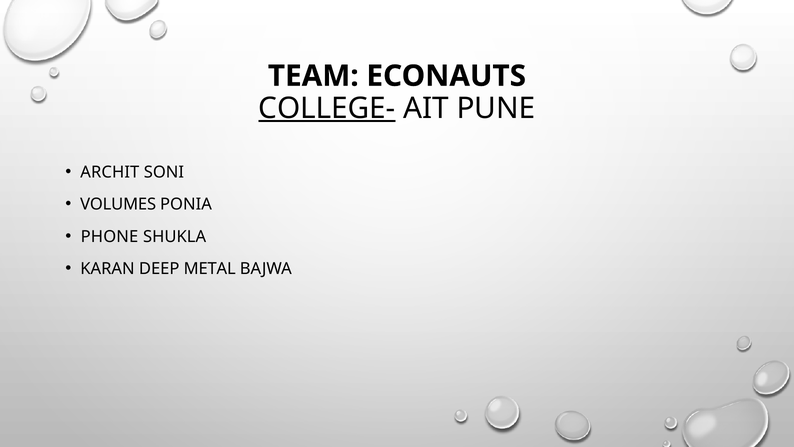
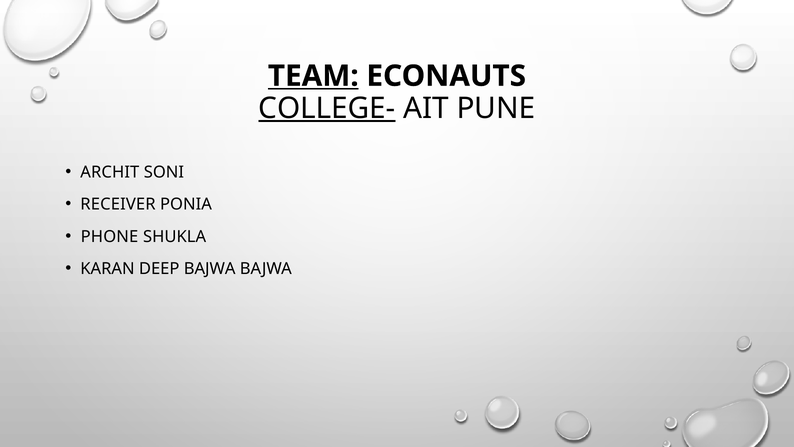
TEAM underline: none -> present
VOLUMES: VOLUMES -> RECEIVER
DEEP METAL: METAL -> BAJWA
